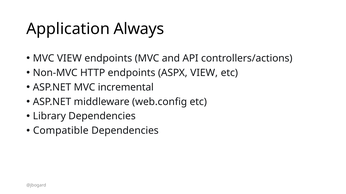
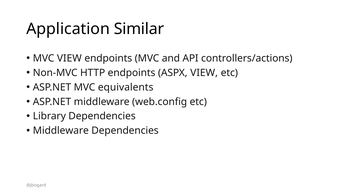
Always: Always -> Similar
incremental: incremental -> equivalents
Compatible at (61, 131): Compatible -> Middleware
